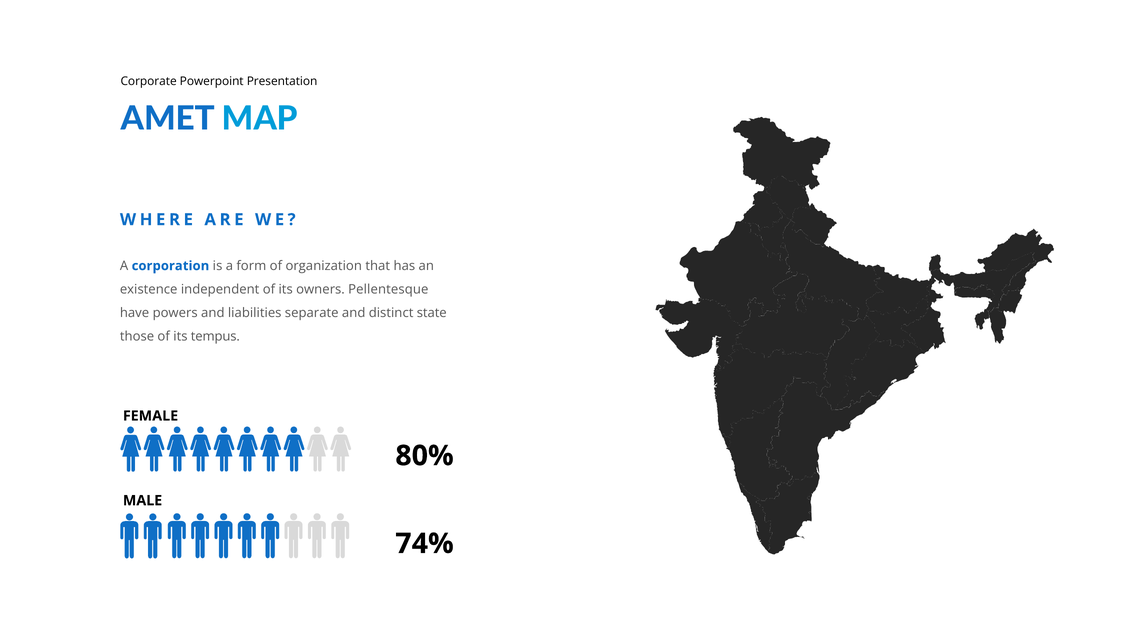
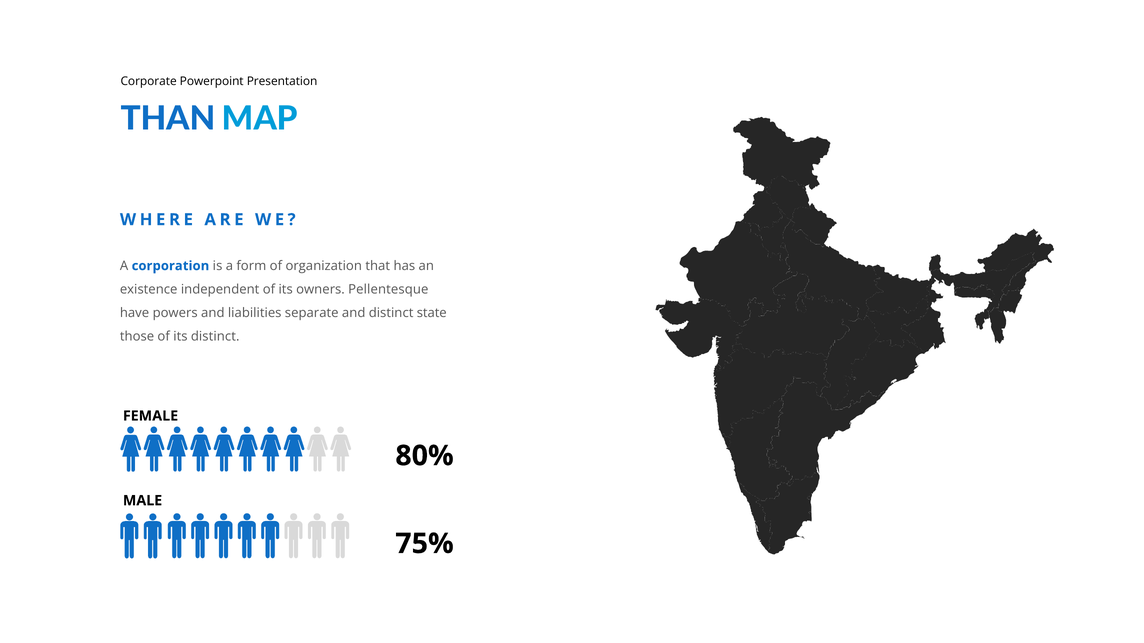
AMET: AMET -> THAN
its tempus: tempus -> distinct
74%: 74% -> 75%
